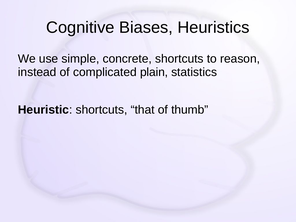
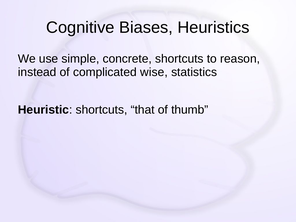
plain: plain -> wise
